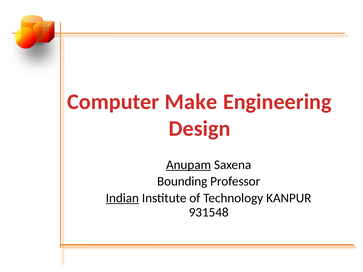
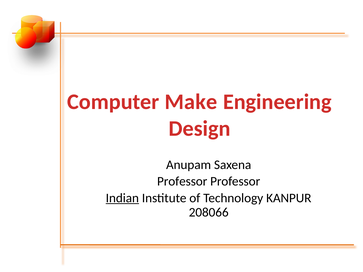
Anupam underline: present -> none
Bounding at (182, 182): Bounding -> Professor
931548: 931548 -> 208066
